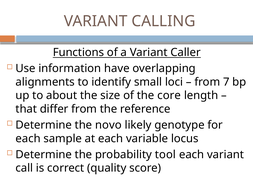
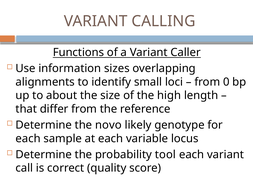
have: have -> sizes
7: 7 -> 0
core: core -> high
